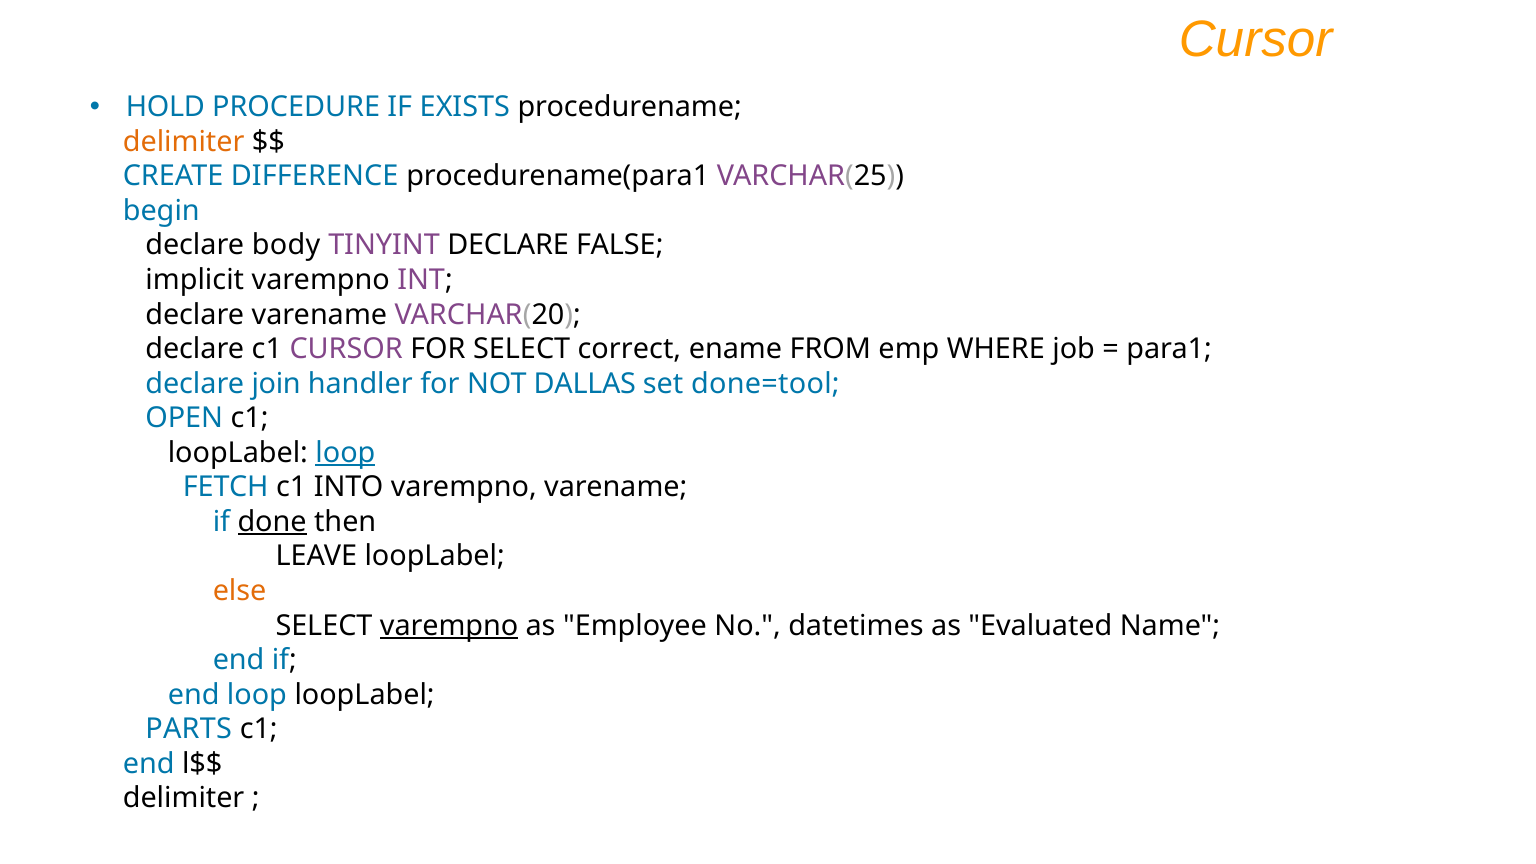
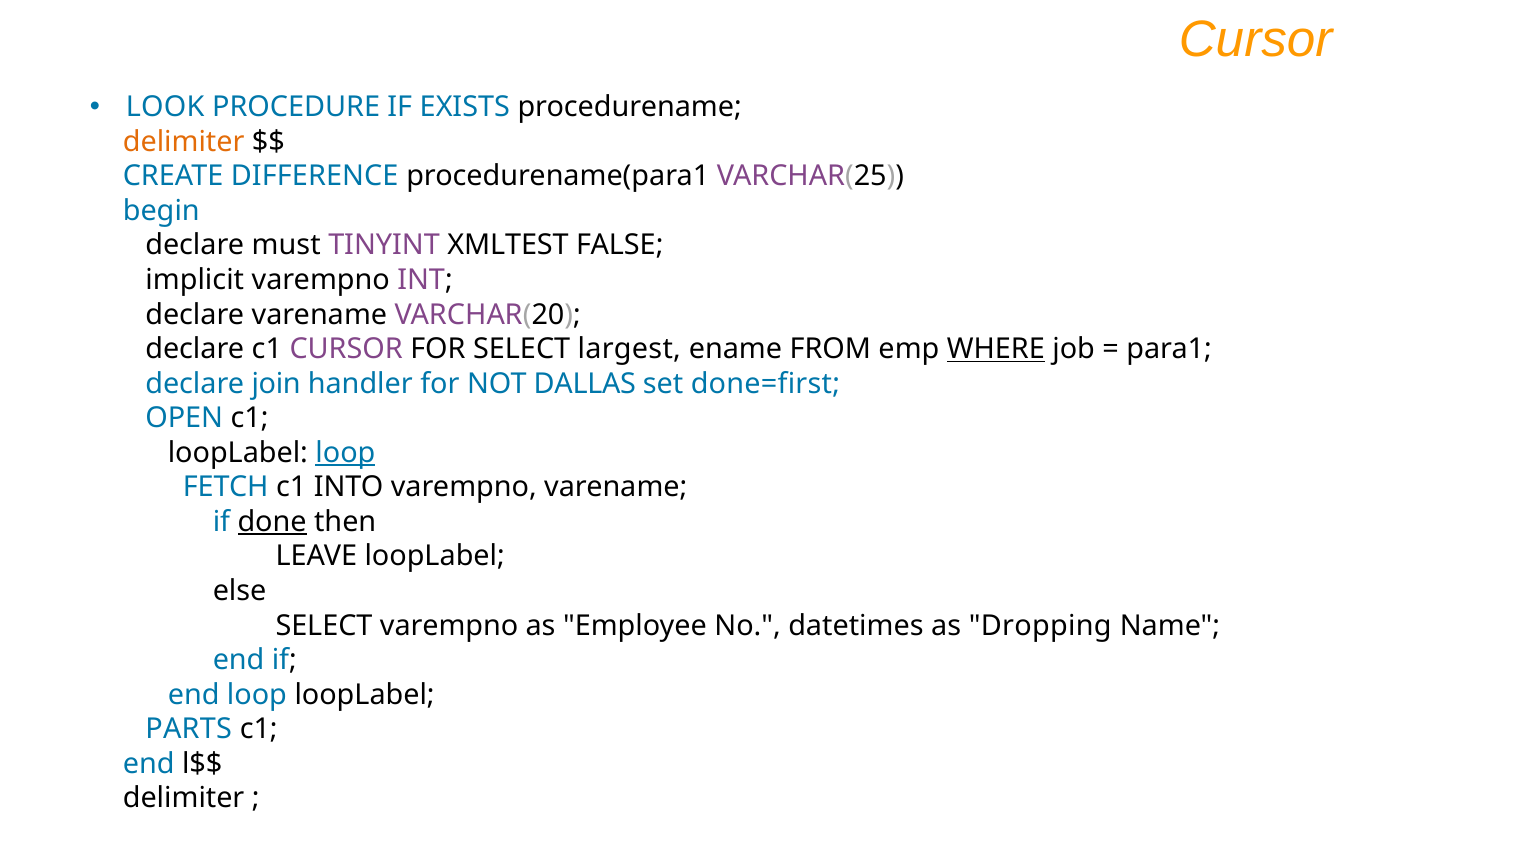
HOLD: HOLD -> LOOK
body: body -> must
TINYINT DECLARE: DECLARE -> XMLTEST
correct: correct -> largest
WHERE underline: none -> present
done=tool: done=tool -> done=first
else colour: orange -> black
varempno at (449, 626) underline: present -> none
Evaluated: Evaluated -> Dropping
